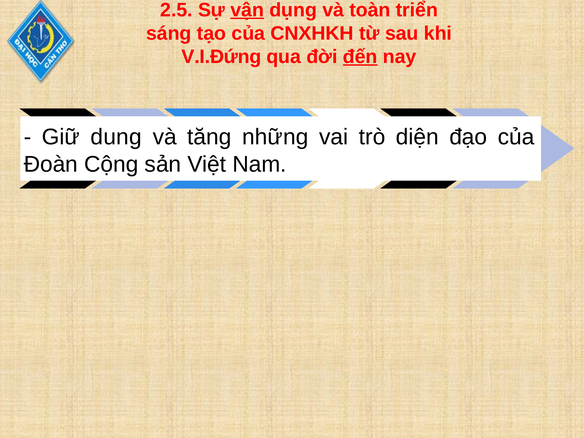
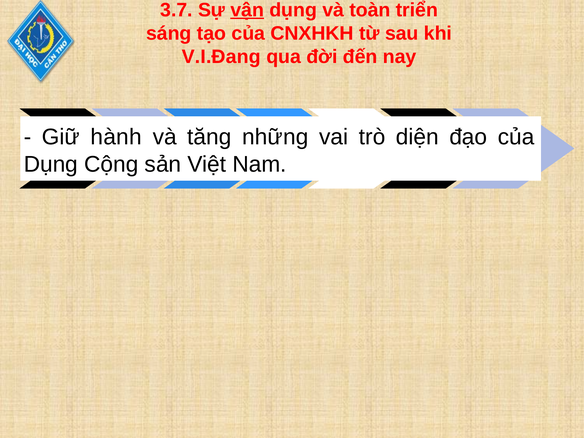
2.5: 2.5 -> 3.7
V.I.Đứng: V.I.Đứng -> V.I.Đang
đến underline: present -> none
dung: dung -> hành
Đoàn at (51, 164): Đoàn -> Dụng
